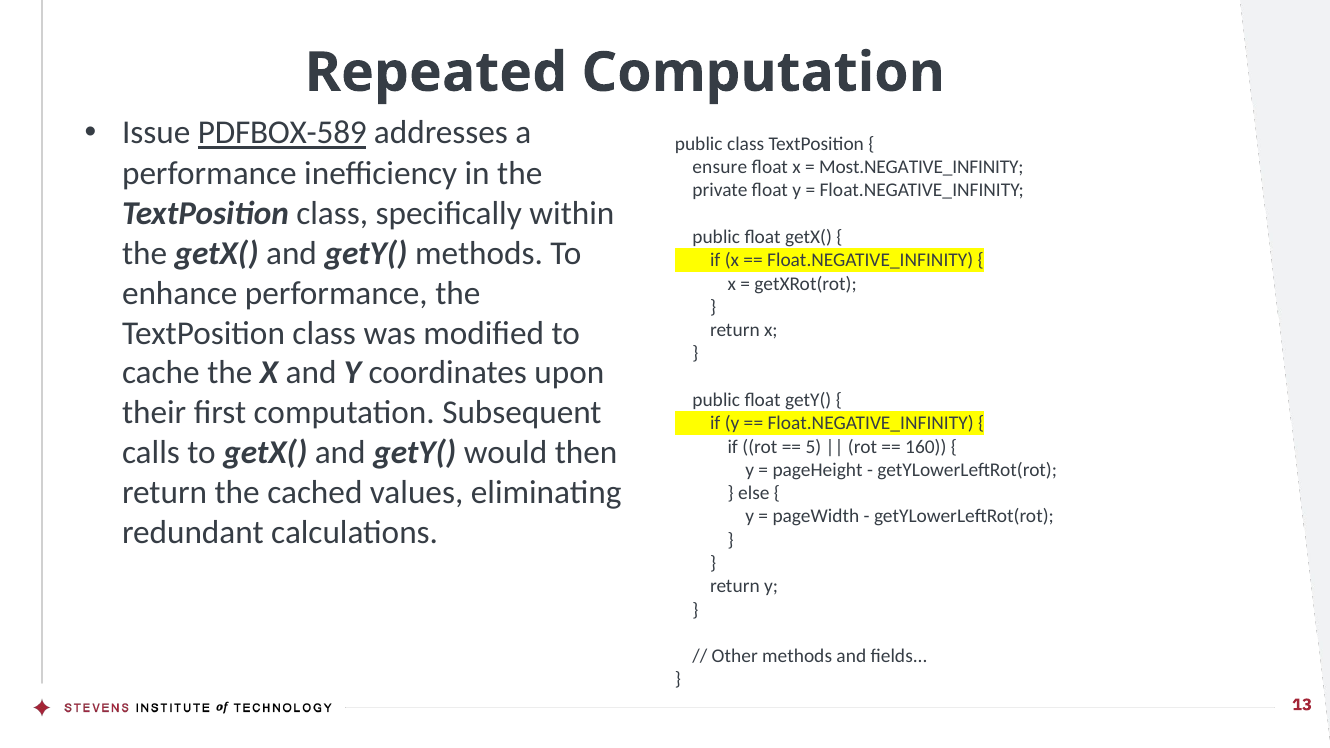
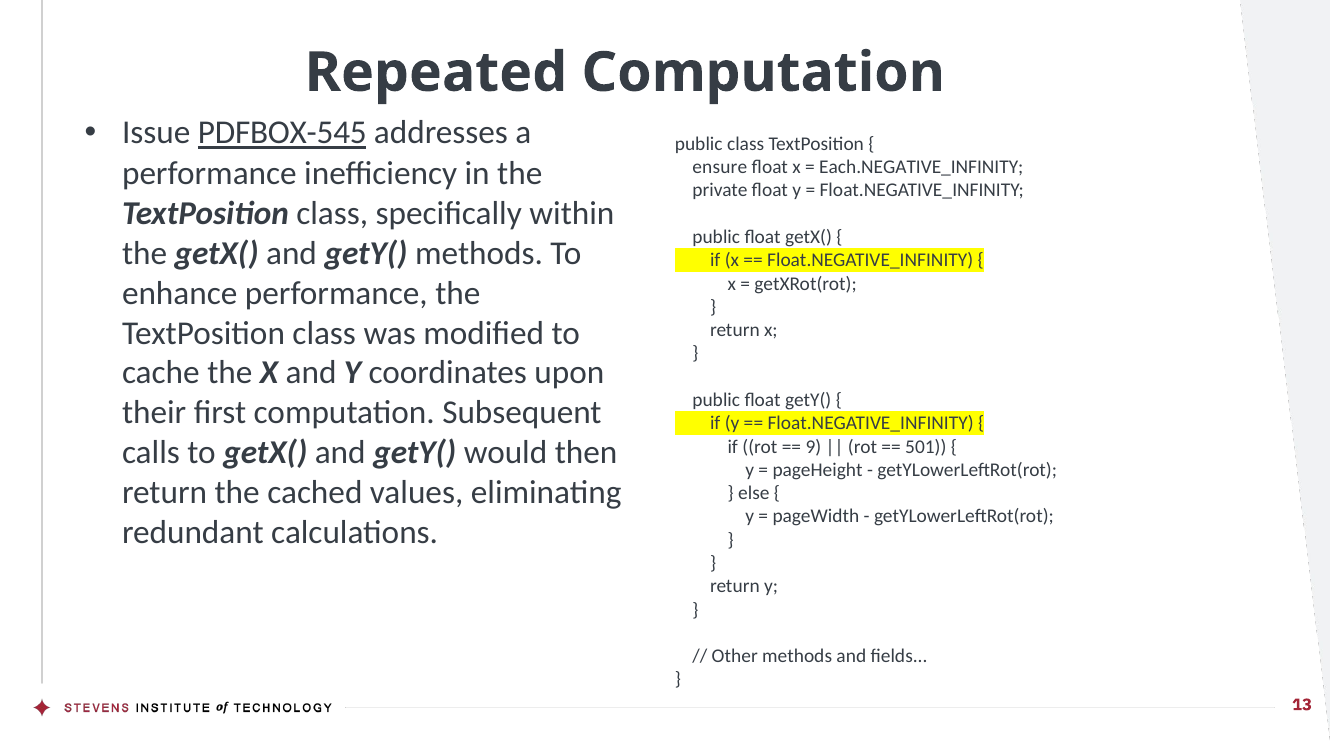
PDFBOX-589: PDFBOX-589 -> PDFBOX-545
Most.NEGATIVE_INFINITY: Most.NEGATIVE_INFINITY -> Each.NEGATIVE_INFINITY
5: 5 -> 9
160: 160 -> 501
